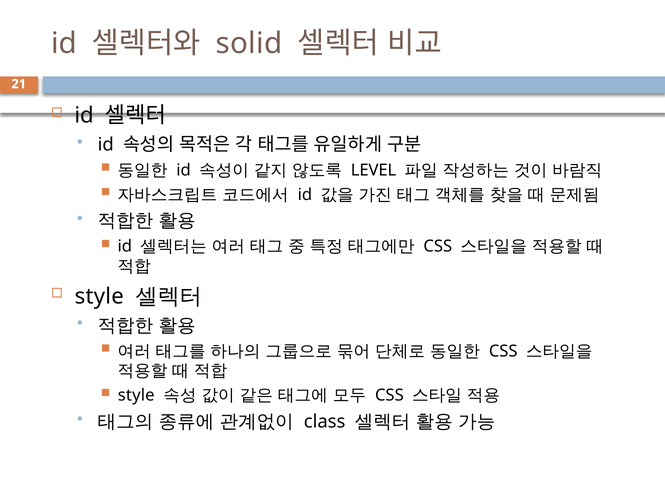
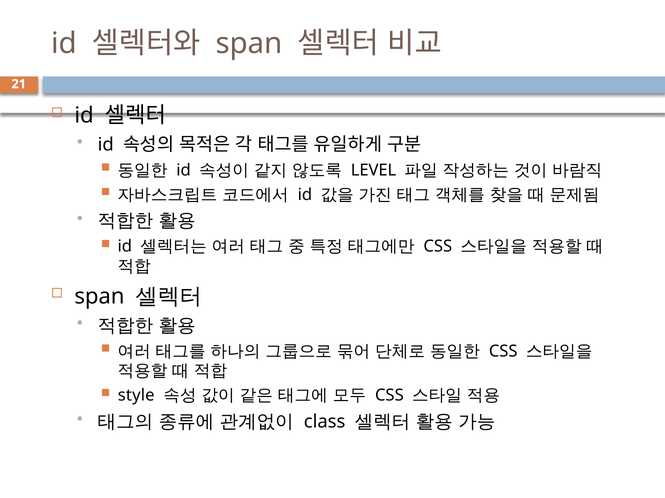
solid at (249, 43): solid -> span
style at (99, 297): style -> span
